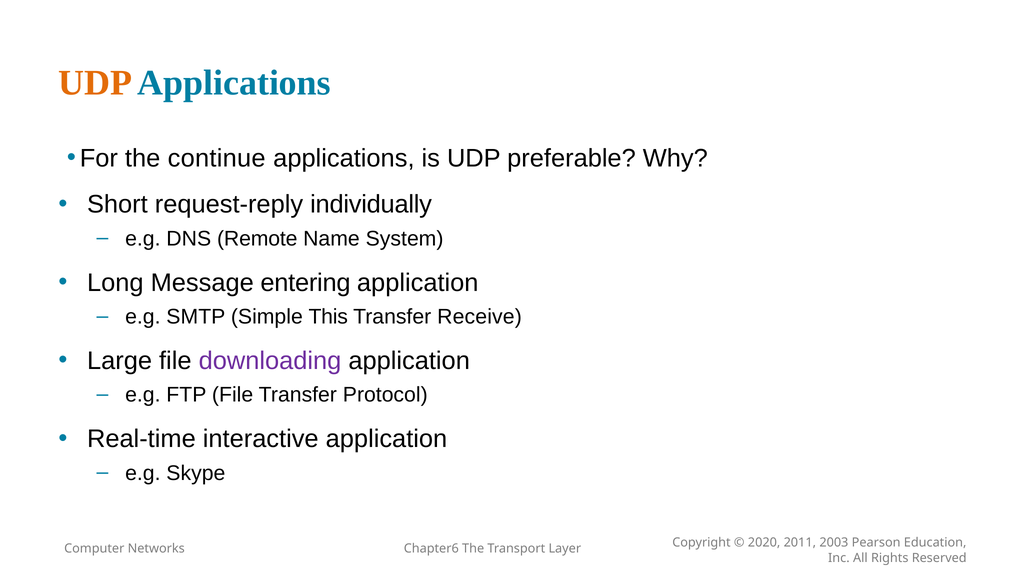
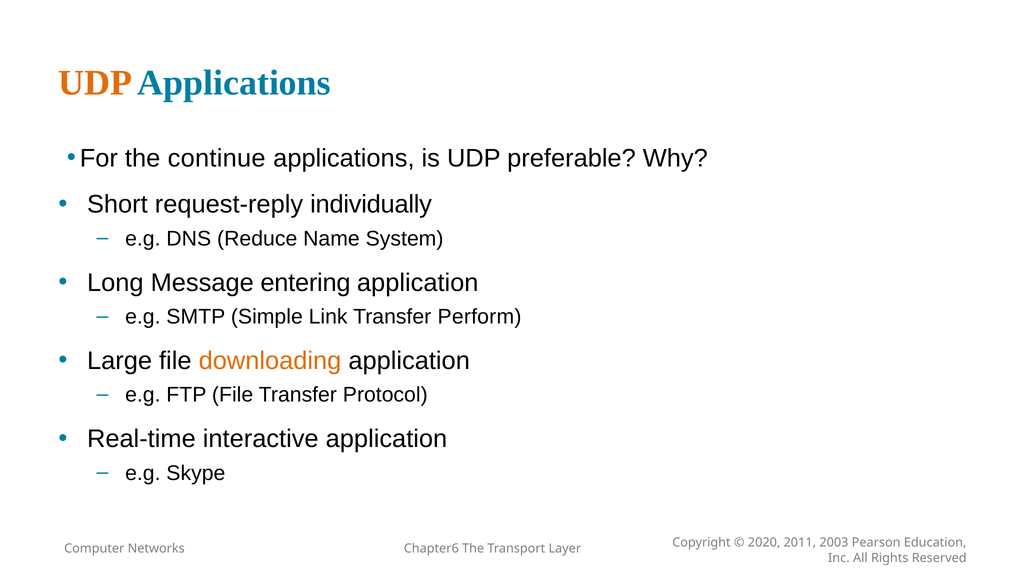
Remote: Remote -> Reduce
This: This -> Link
Receive: Receive -> Perform
downloading colour: purple -> orange
